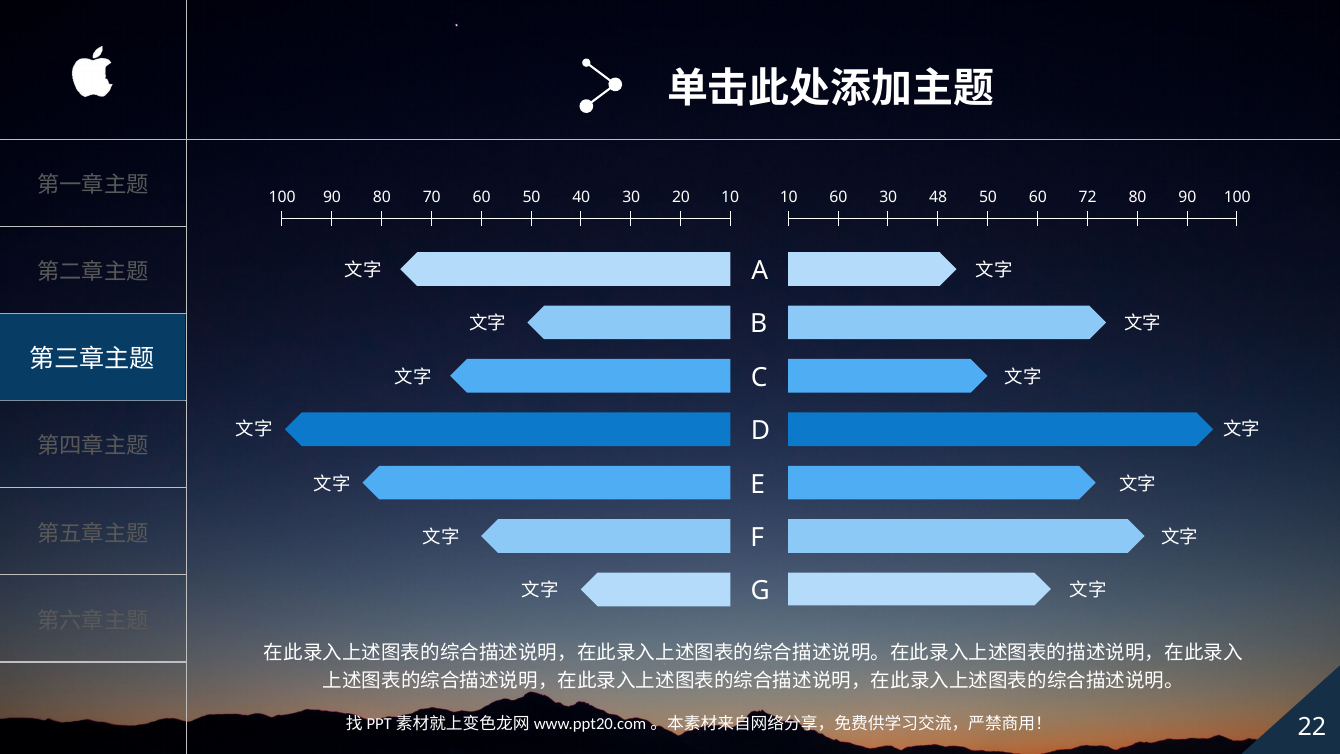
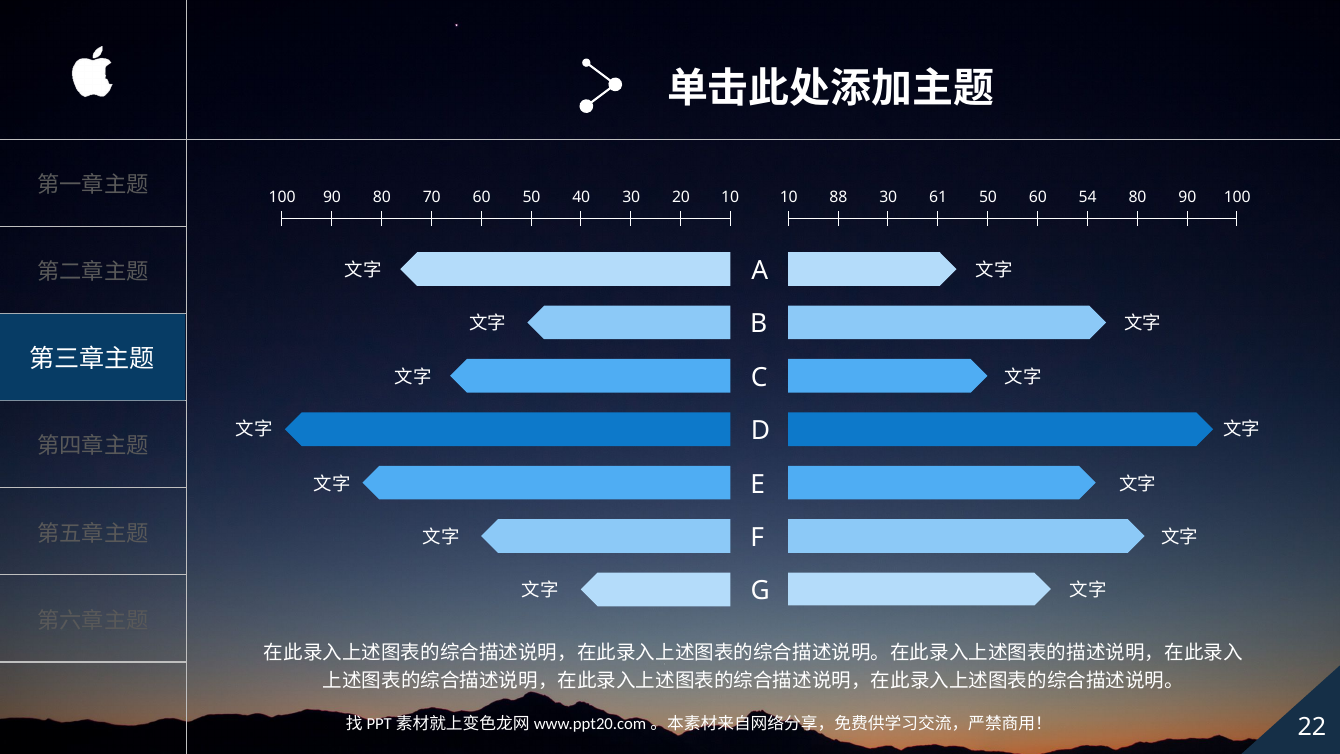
10 60: 60 -> 88
48: 48 -> 61
72: 72 -> 54
